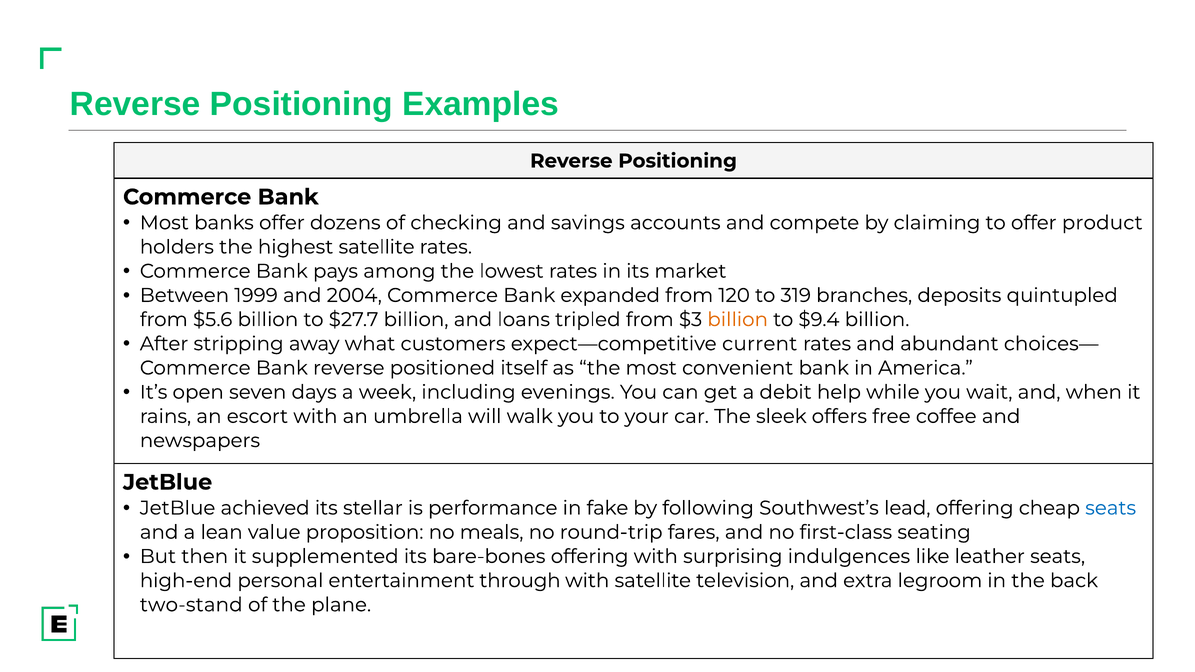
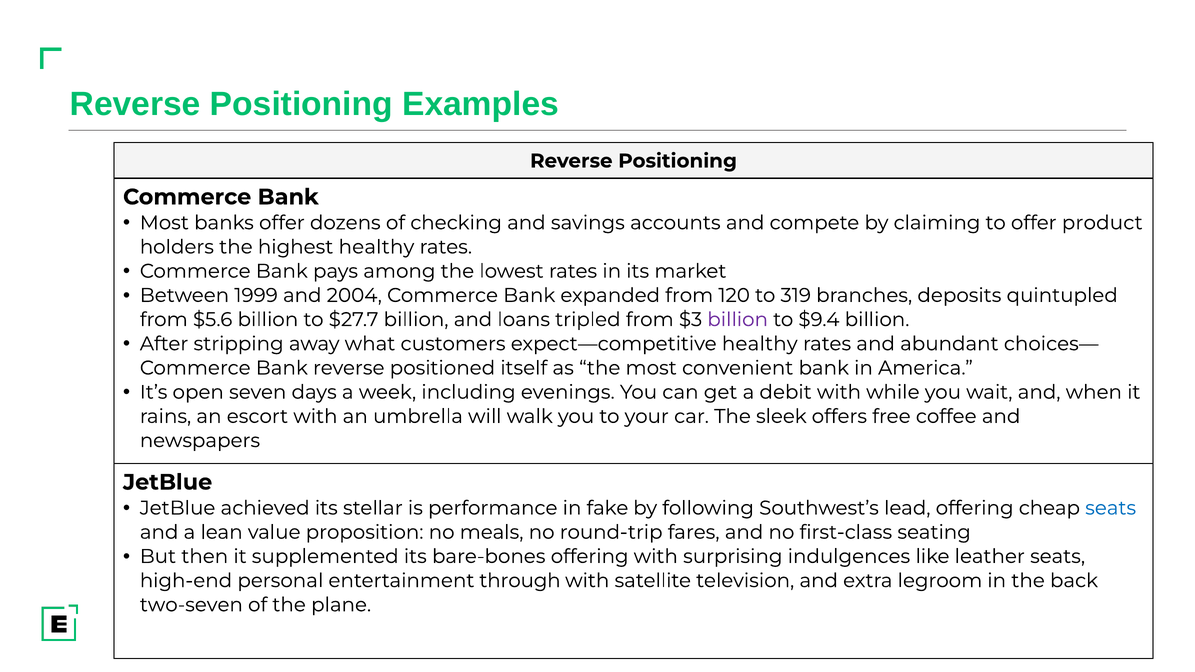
highest satellite: satellite -> healthy
billion at (738, 320) colour: orange -> purple
expect—competitive current: current -> healthy
debit help: help -> with
two-stand: two-stand -> two-seven
